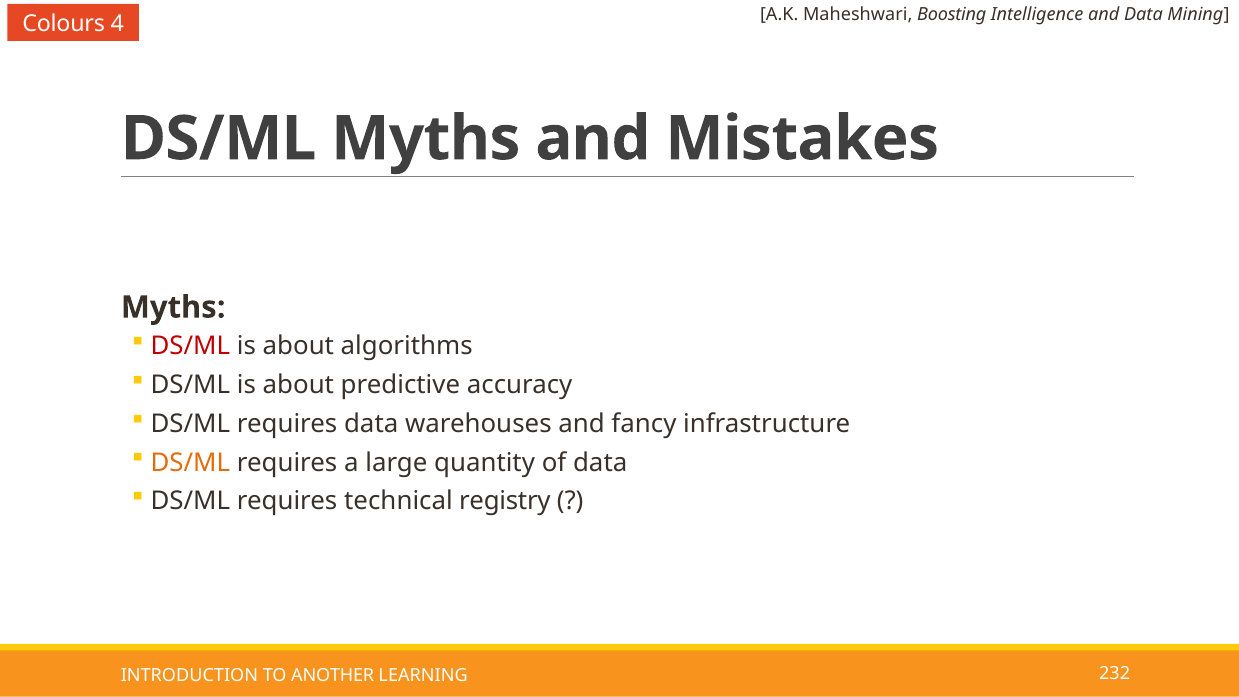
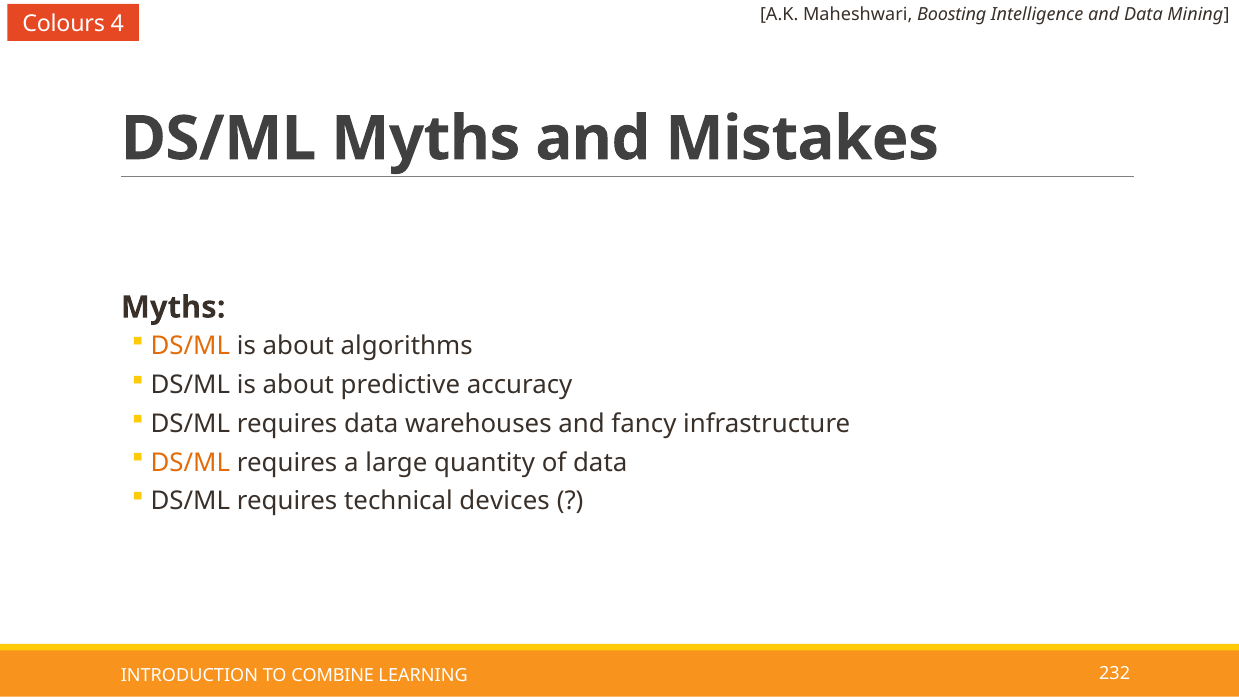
DS/ML at (190, 346) colour: red -> orange
registry: registry -> devices
ANOTHER: ANOTHER -> COMBINE
